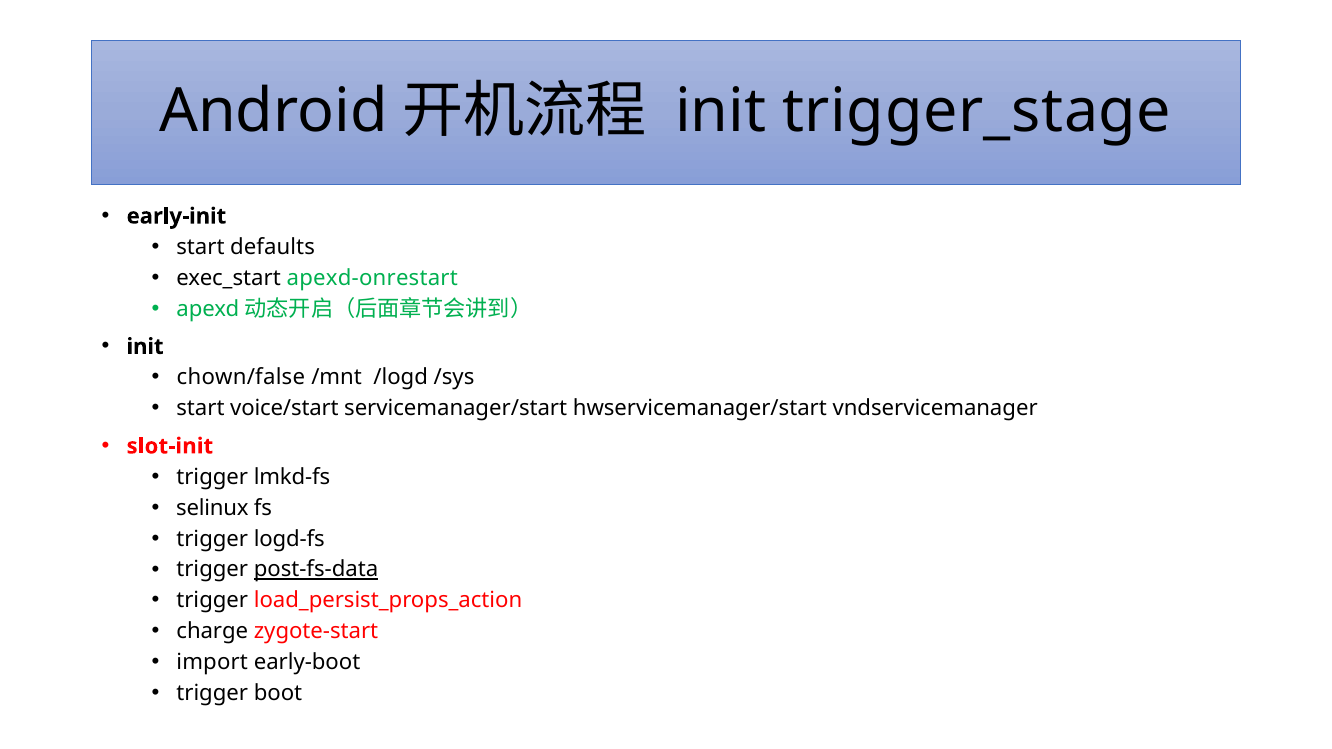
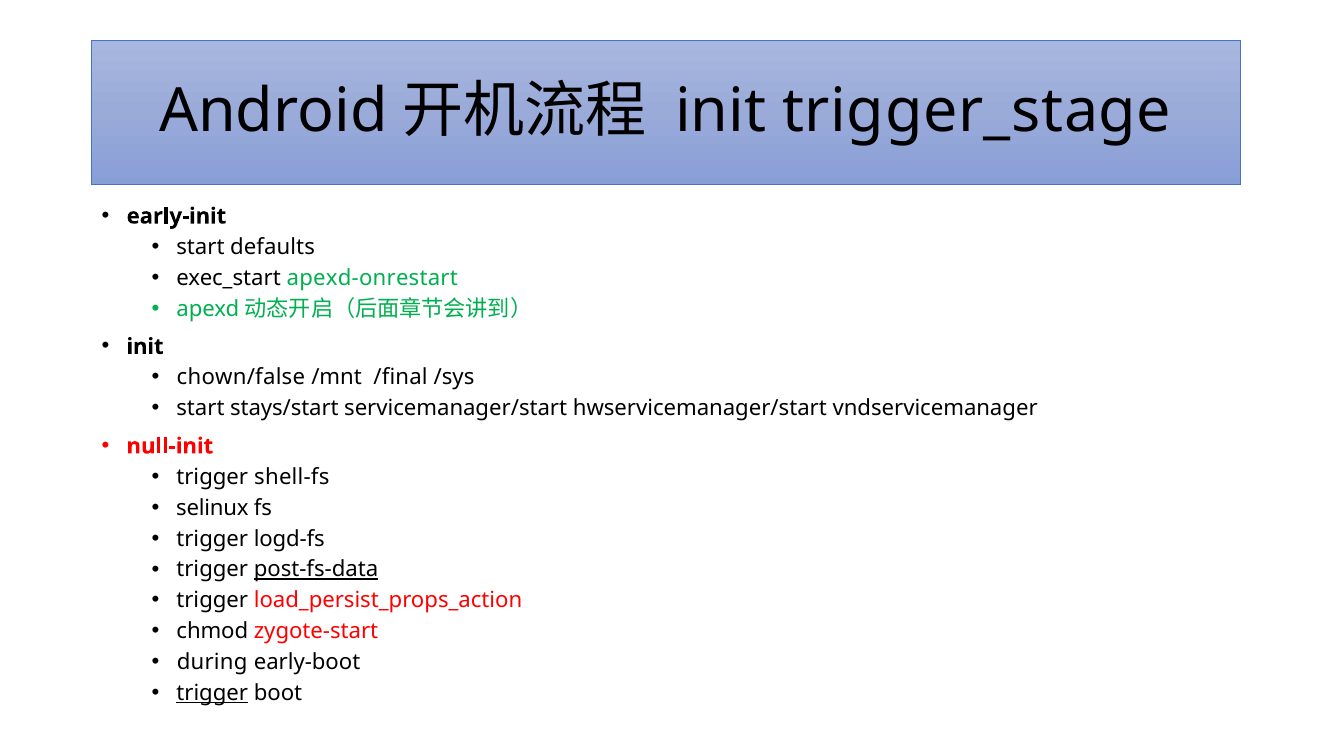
/logd: /logd -> /final
voice/start: voice/start -> stays/start
slot-init: slot-init -> null-init
lmkd-fs: lmkd-fs -> shell-fs
charge: charge -> chmod
import: import -> during
trigger at (212, 693) underline: none -> present
